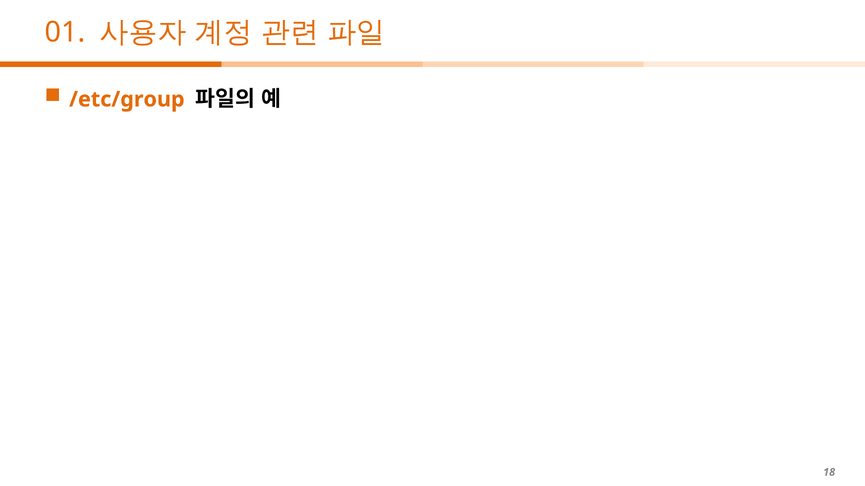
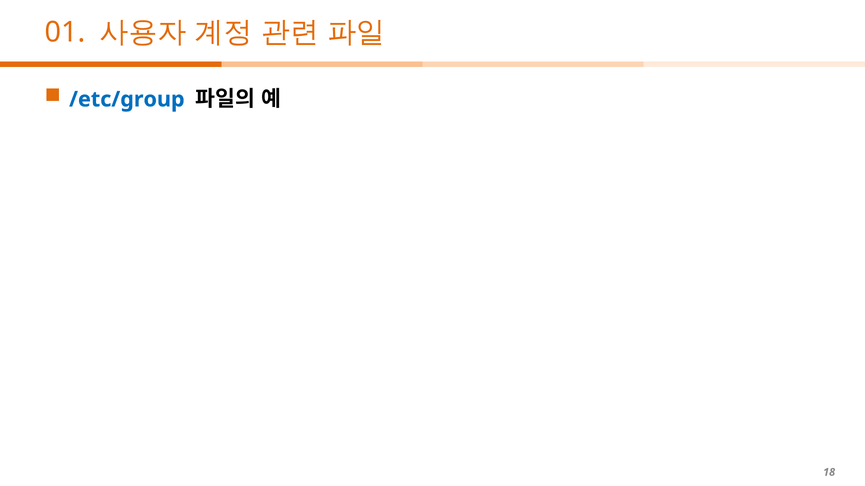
/etc/group colour: orange -> blue
